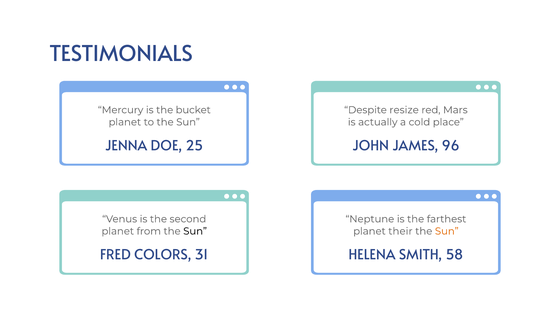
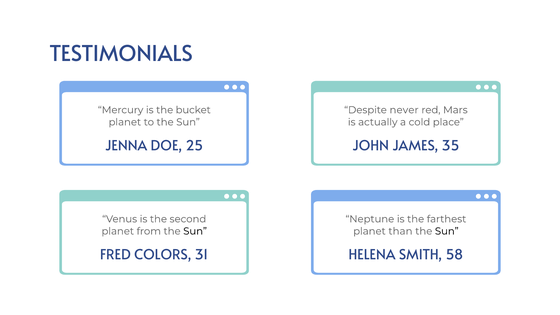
resize: resize -> never
96: 96 -> 35
their: their -> than
Sun at (447, 231) colour: orange -> black
